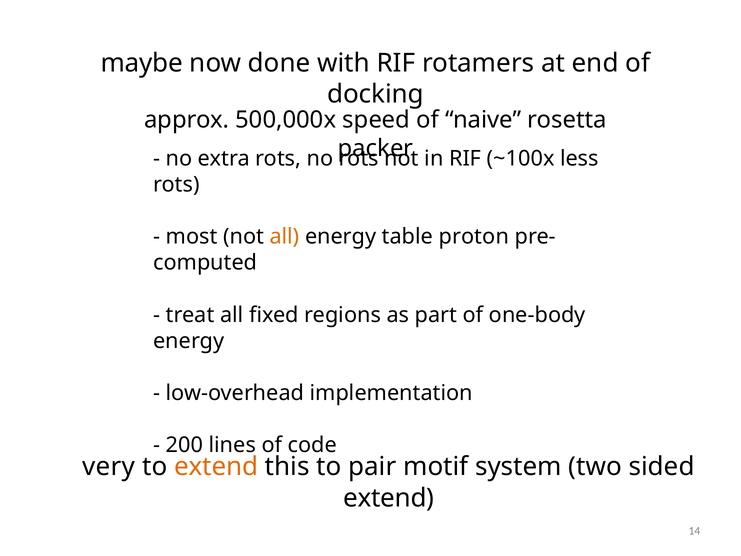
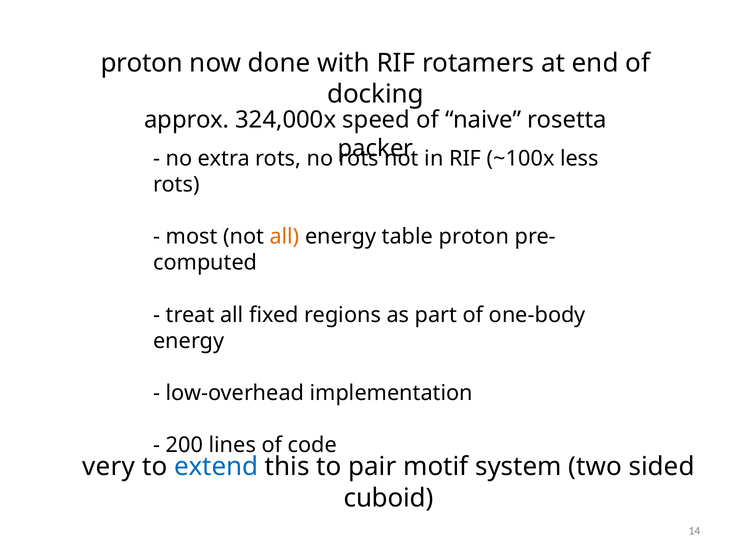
maybe at (142, 63): maybe -> proton
500,000x: 500,000x -> 324,000x
extend at (216, 467) colour: orange -> blue
extend at (389, 498): extend -> cuboid
